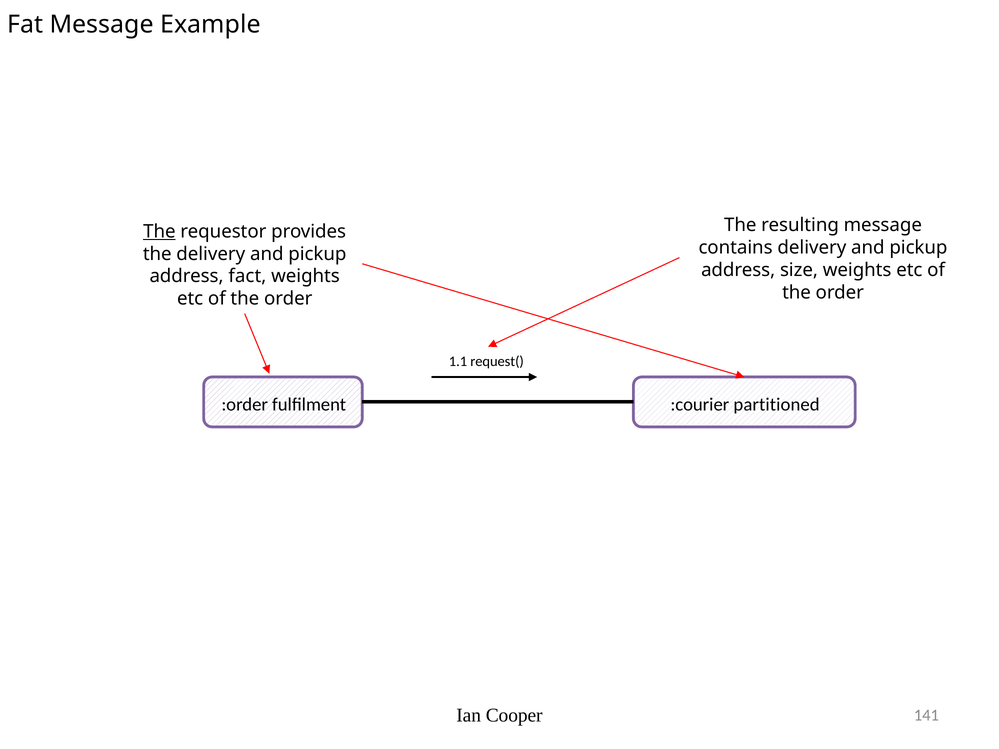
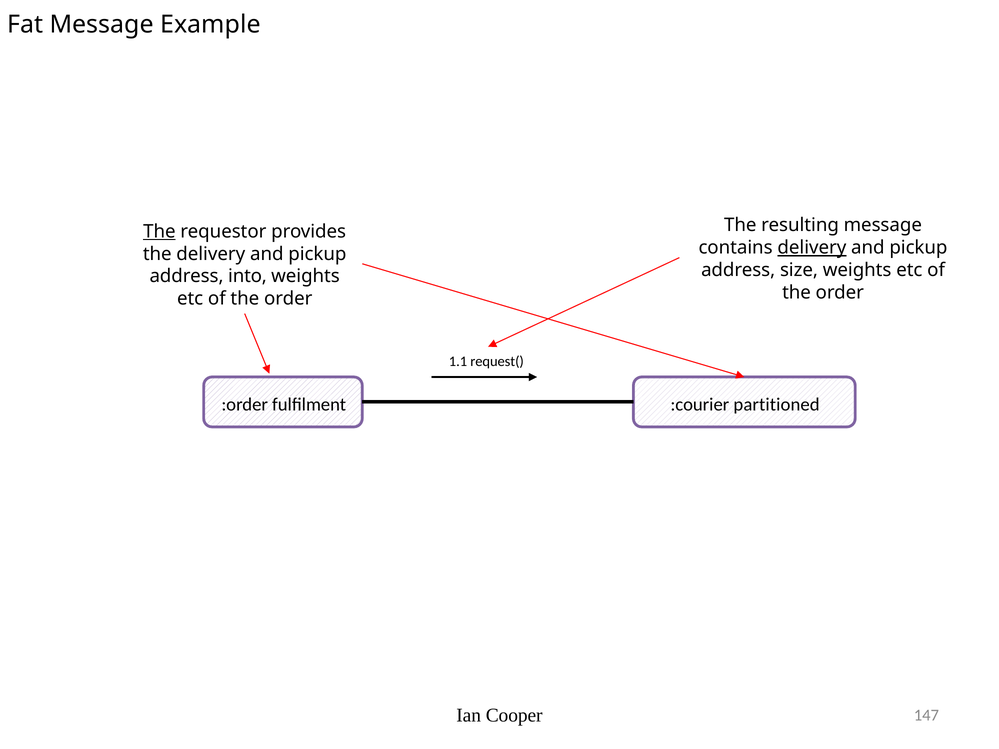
delivery at (812, 248) underline: none -> present
fact: fact -> into
141: 141 -> 147
